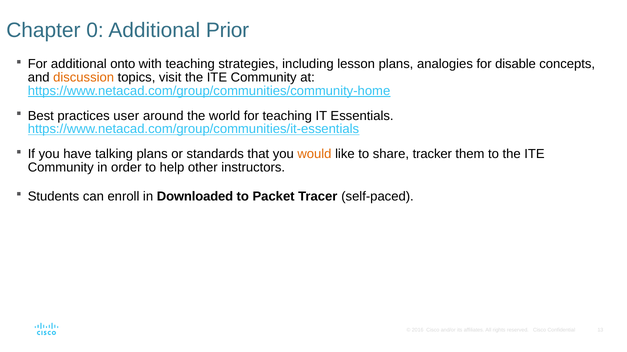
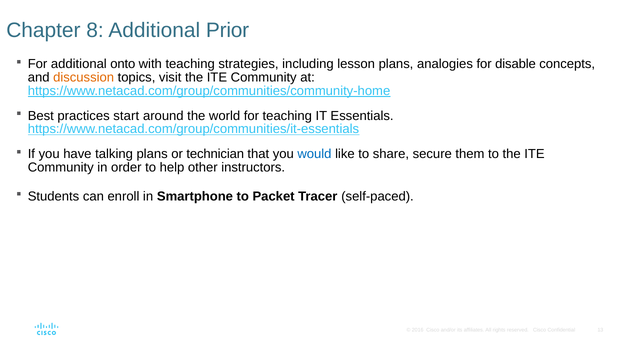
0: 0 -> 8
user: user -> start
standards: standards -> technician
would colour: orange -> blue
tracker: tracker -> secure
Downloaded: Downloaded -> Smartphone
